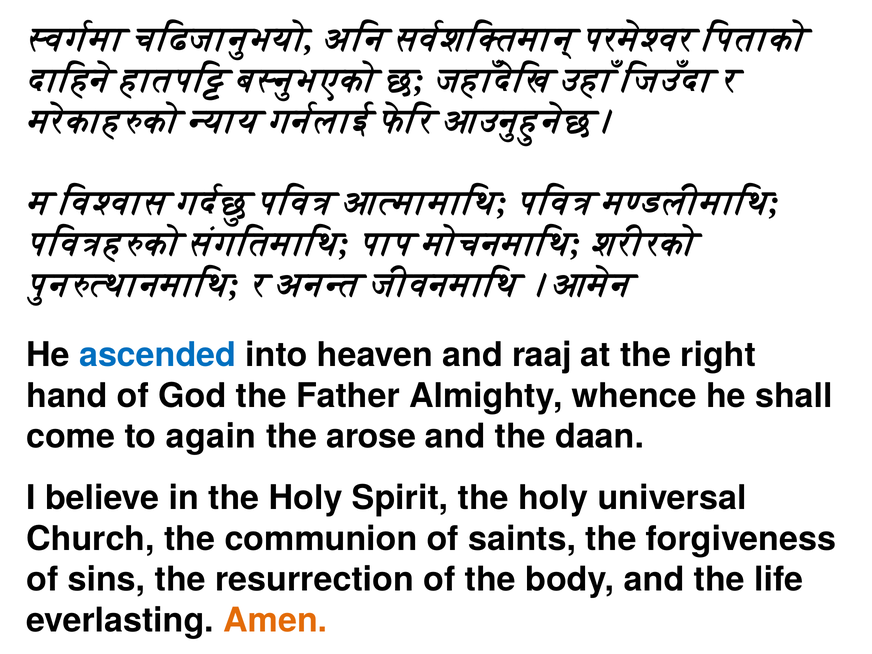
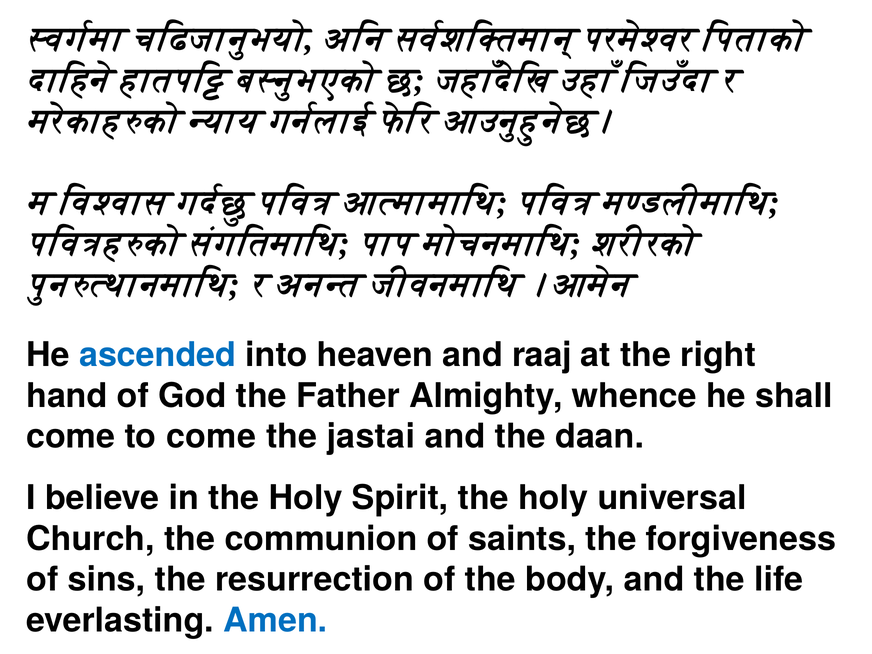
to again: again -> come
arose: arose -> jastai
Amen colour: orange -> blue
